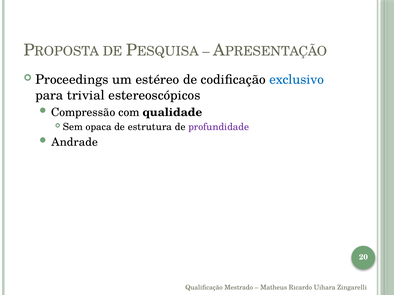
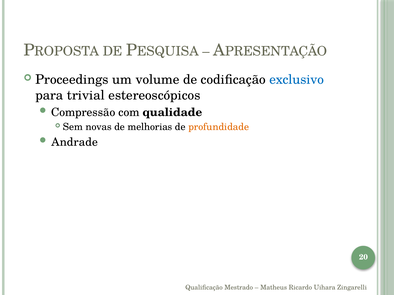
estéreo: estéreo -> volume
opaca: opaca -> novas
estrutura: estrutura -> melhorias
profundidade colour: purple -> orange
